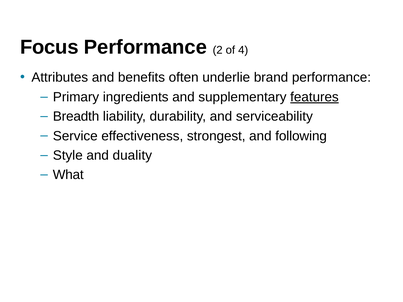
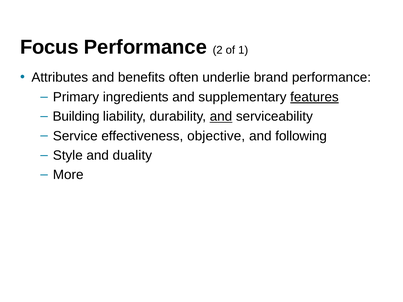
4: 4 -> 1
Breadth: Breadth -> Building
and at (221, 117) underline: none -> present
strongest: strongest -> objective
What: What -> More
